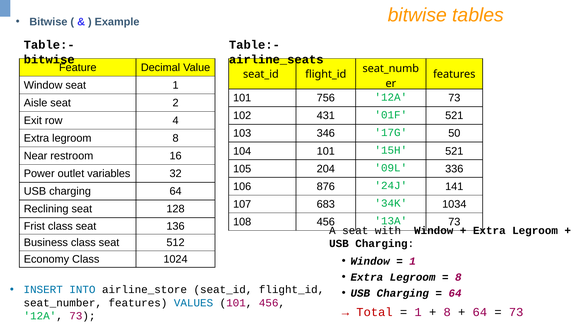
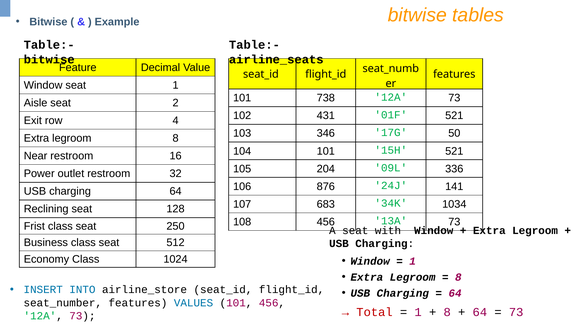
756: 756 -> 738
outlet variables: variables -> restroom
136: 136 -> 250
